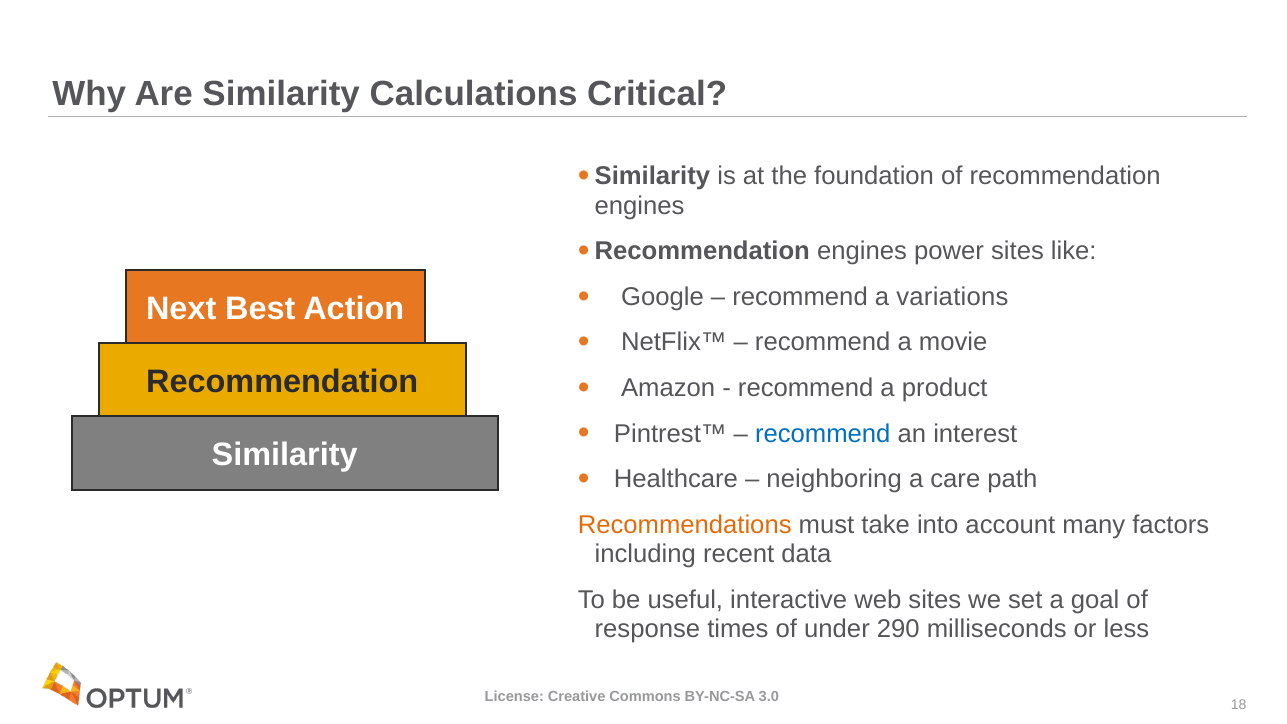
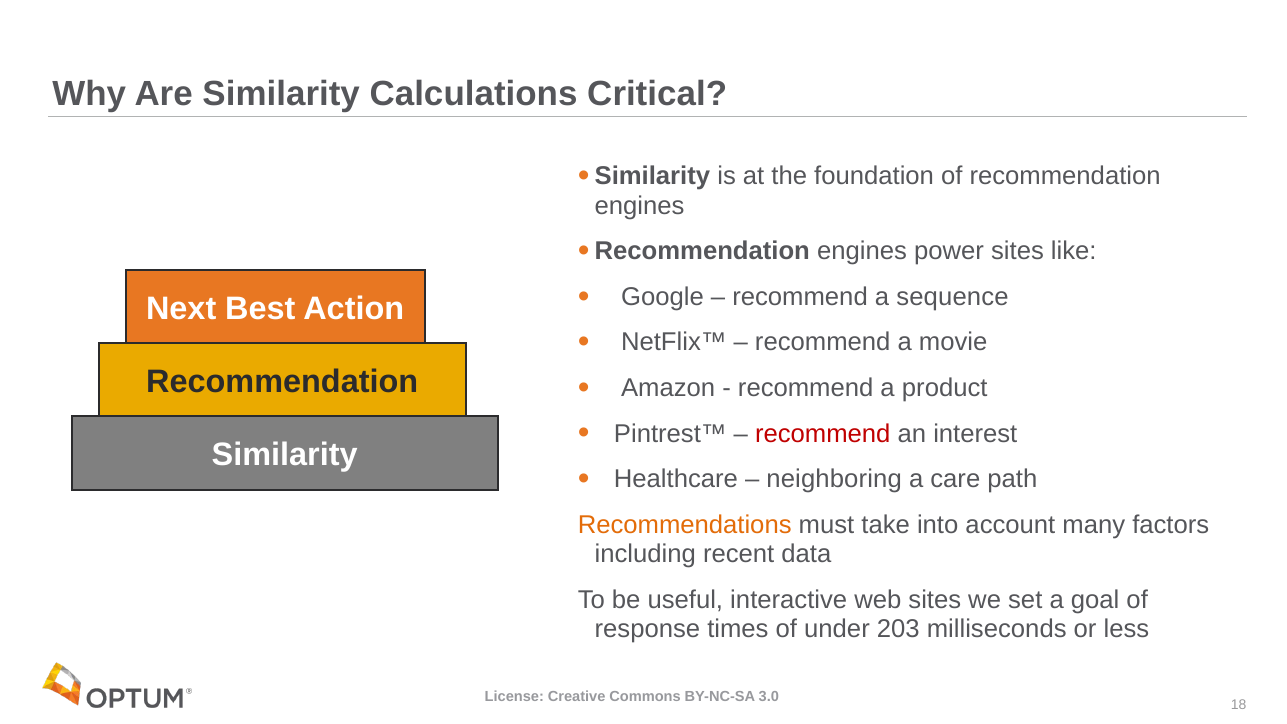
variations: variations -> sequence
recommend at (823, 434) colour: blue -> red
290: 290 -> 203
